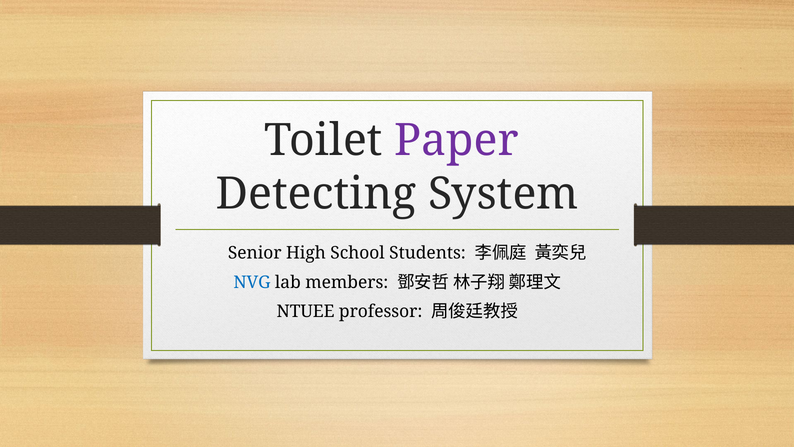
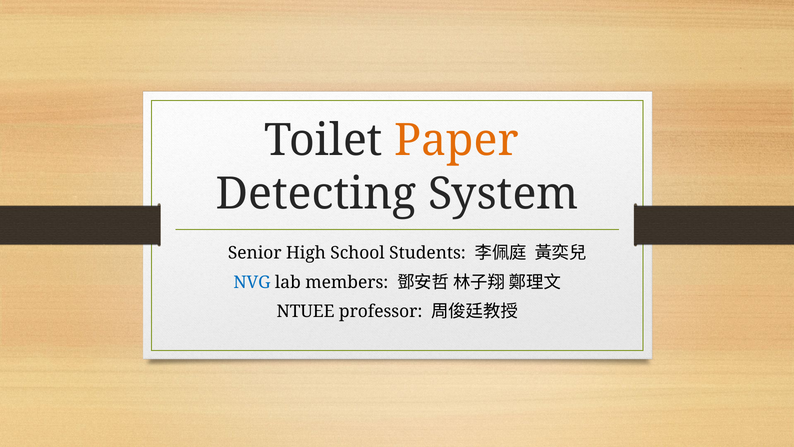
Paper colour: purple -> orange
